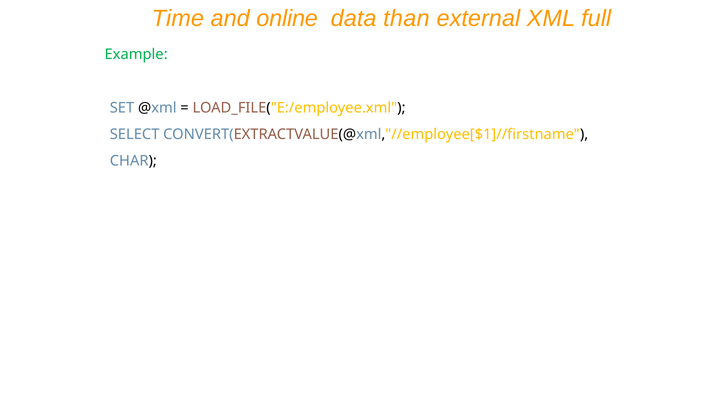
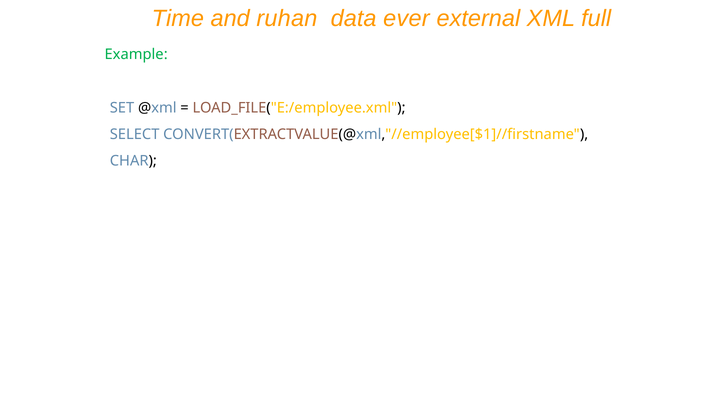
online: online -> ruhan
than: than -> ever
